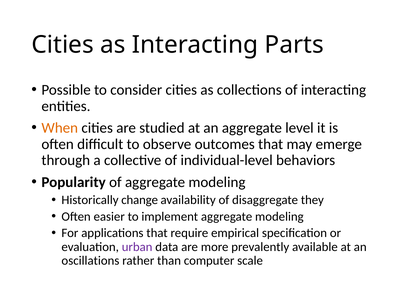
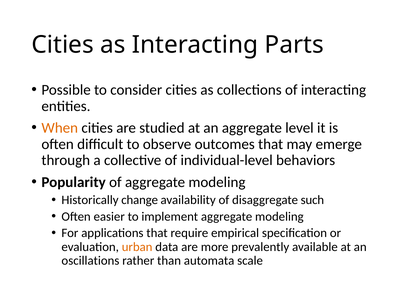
they: they -> such
urban colour: purple -> orange
computer: computer -> automata
